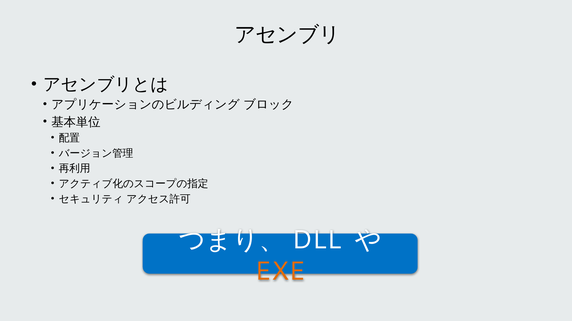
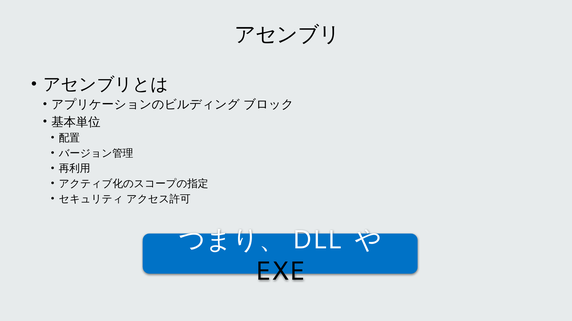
EXE colour: orange -> black
